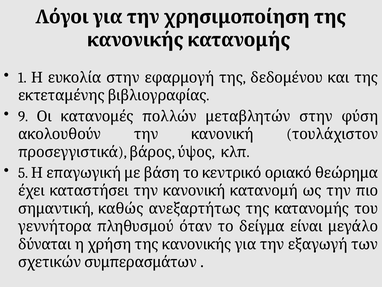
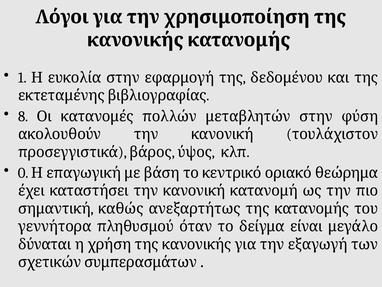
9: 9 -> 8
5: 5 -> 0
